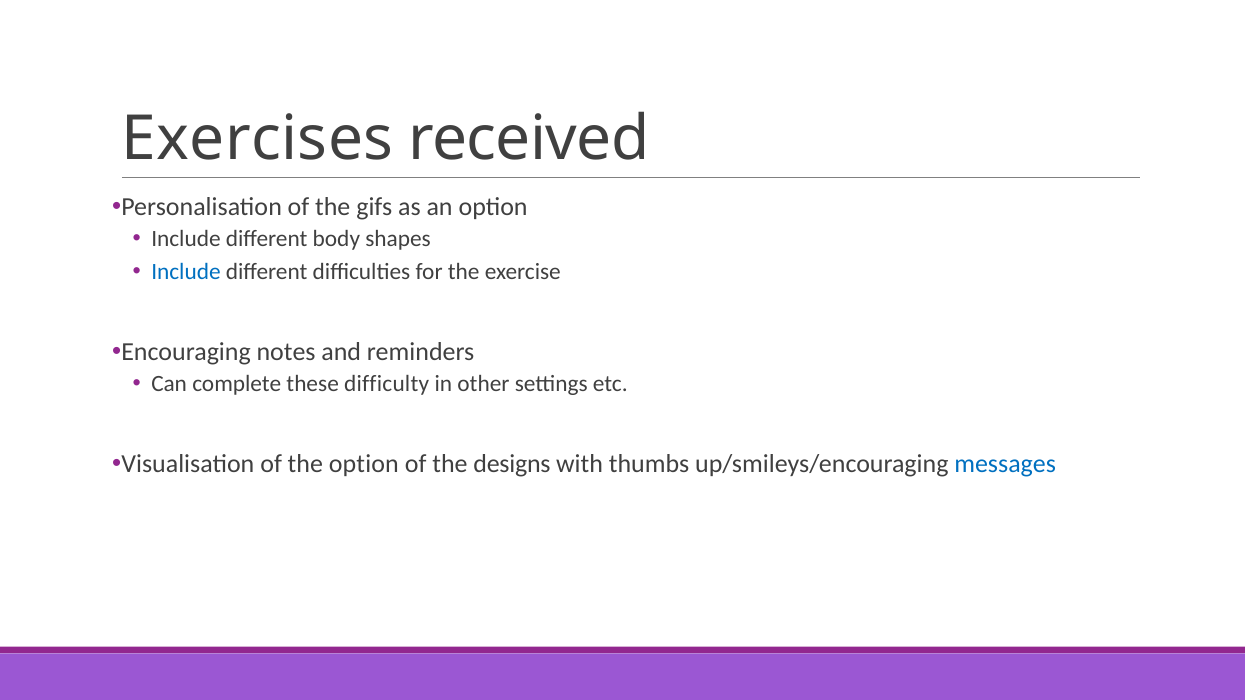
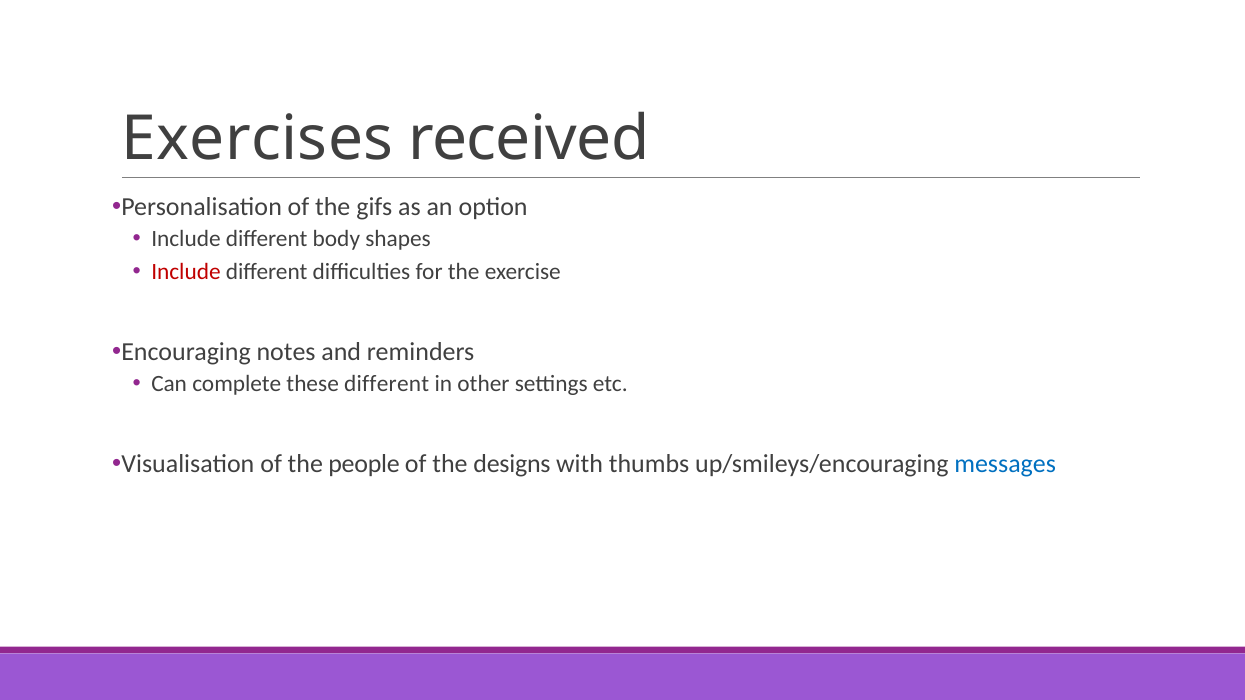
Include at (186, 272) colour: blue -> red
these difficulty: difficulty -> different
the option: option -> people
